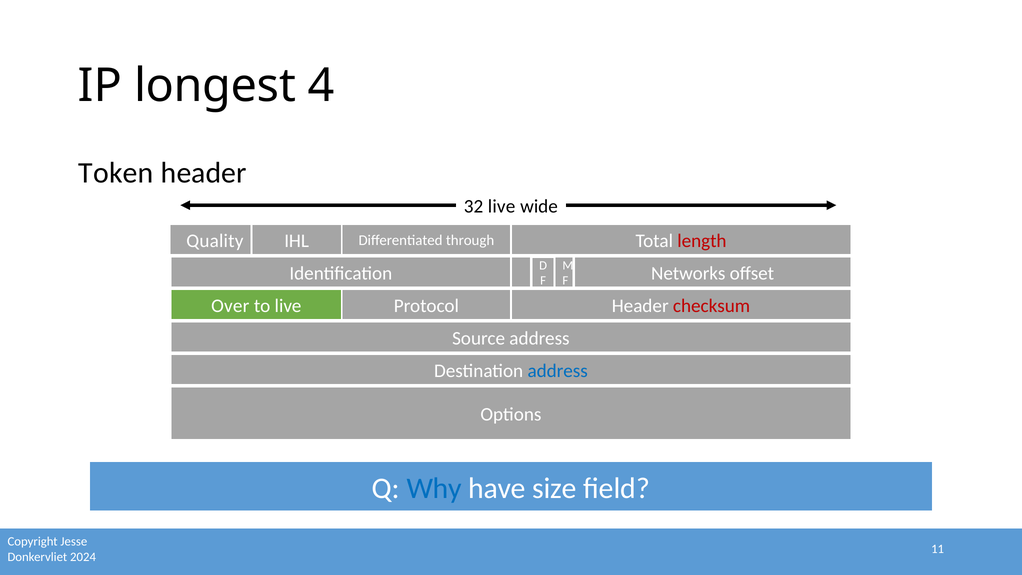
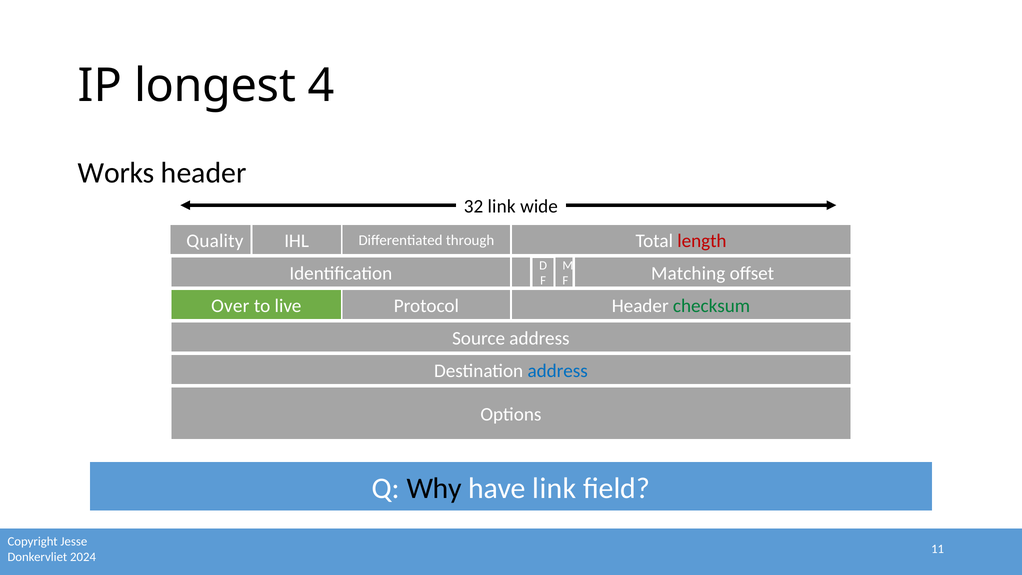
Token: Token -> Works
32 live: live -> link
Networks: Networks -> Matching
checksum colour: red -> green
Why colour: blue -> black
have size: size -> link
